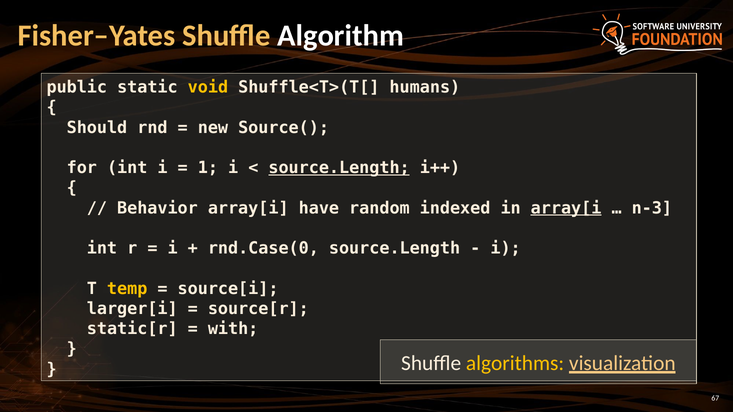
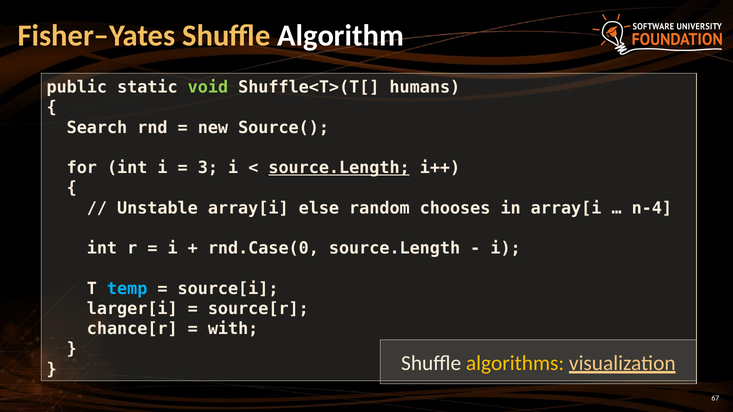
void colour: yellow -> light green
Should: Should -> Search
1: 1 -> 3
Behavior: Behavior -> Unstable
have: have -> else
indexed: indexed -> chooses
array[i at (566, 208) underline: present -> none
n-3: n-3 -> n-4
temp colour: yellow -> light blue
static[r: static[r -> chance[r
